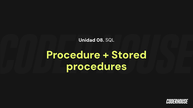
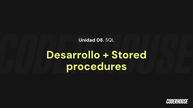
Procedure: Procedure -> Desarrollo
